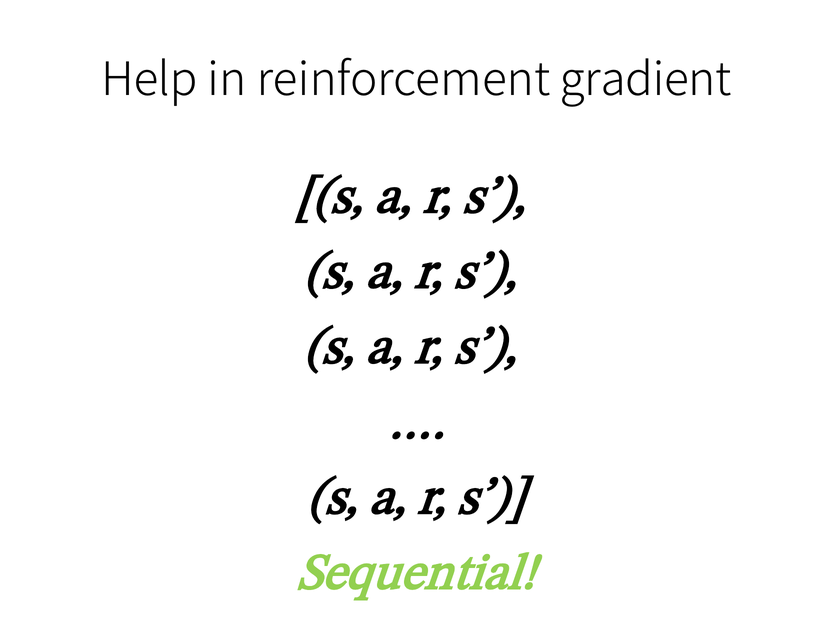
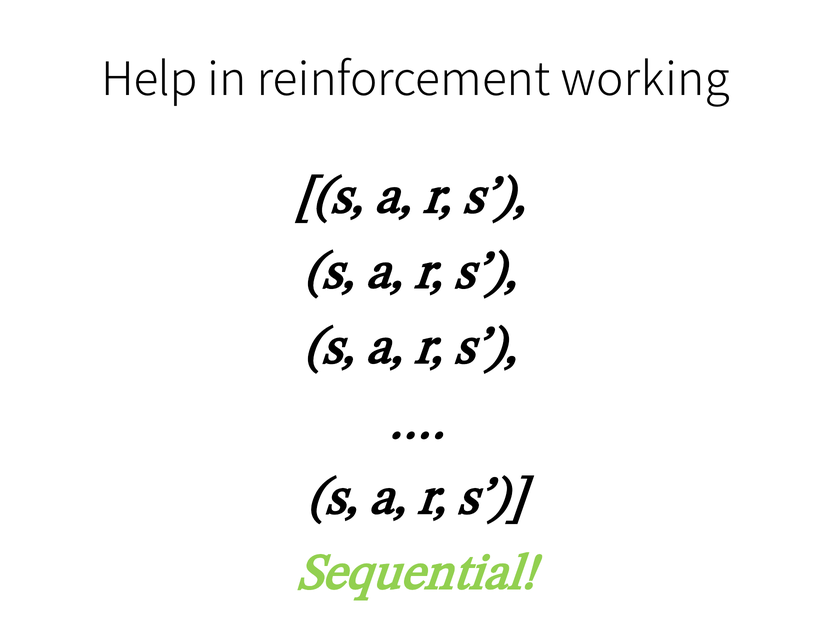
gradient: gradient -> working
